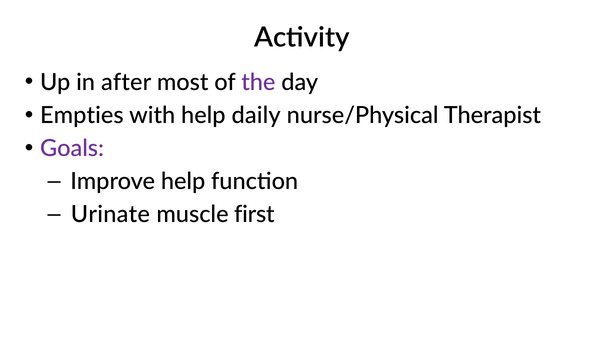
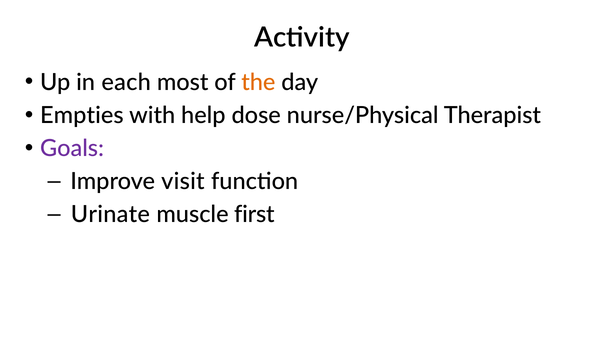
after: after -> each
the colour: purple -> orange
daily: daily -> dose
Improve help: help -> visit
